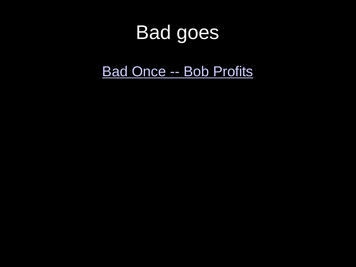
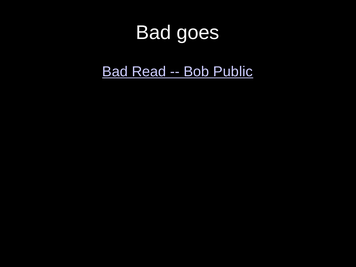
Once: Once -> Read
Profits: Profits -> Public
